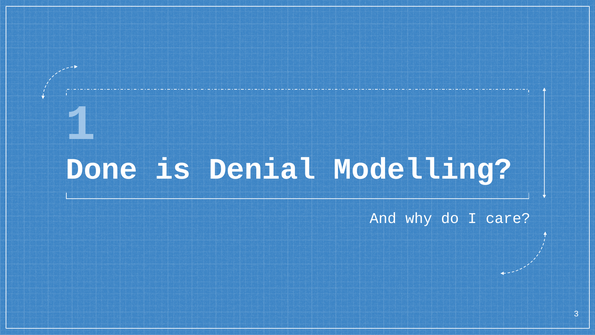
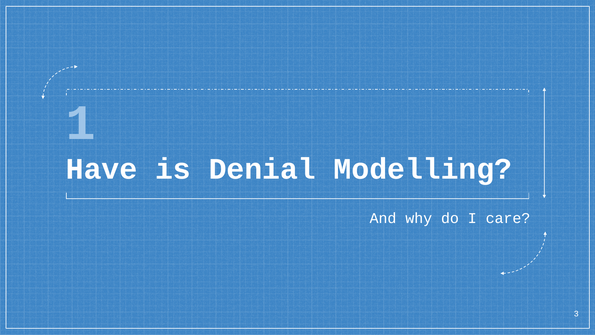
Done: Done -> Have
